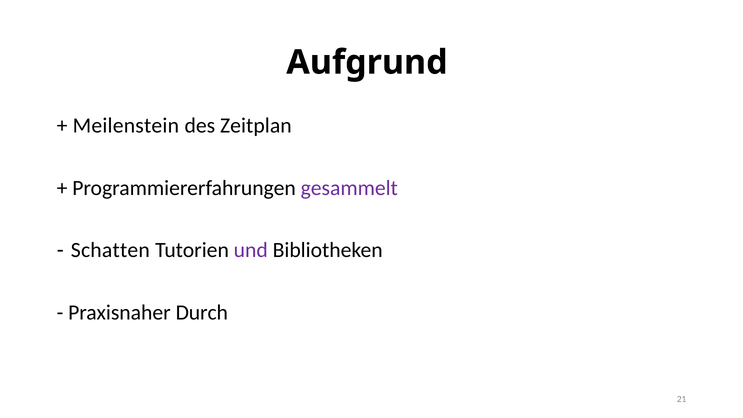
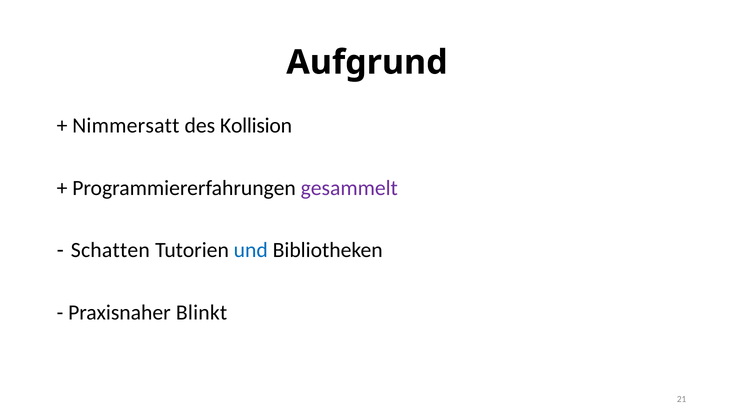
Meilenstein: Meilenstein -> Nimmersatt
Zeitplan: Zeitplan -> Kollision
und colour: purple -> blue
Durch: Durch -> Blinkt
